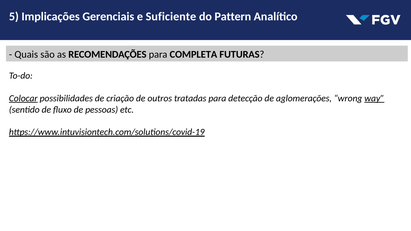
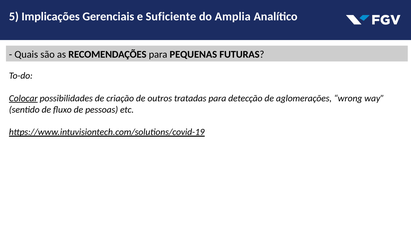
Pattern: Pattern -> Amplia
COMPLETA: COMPLETA -> PEQUENAS
way underline: present -> none
